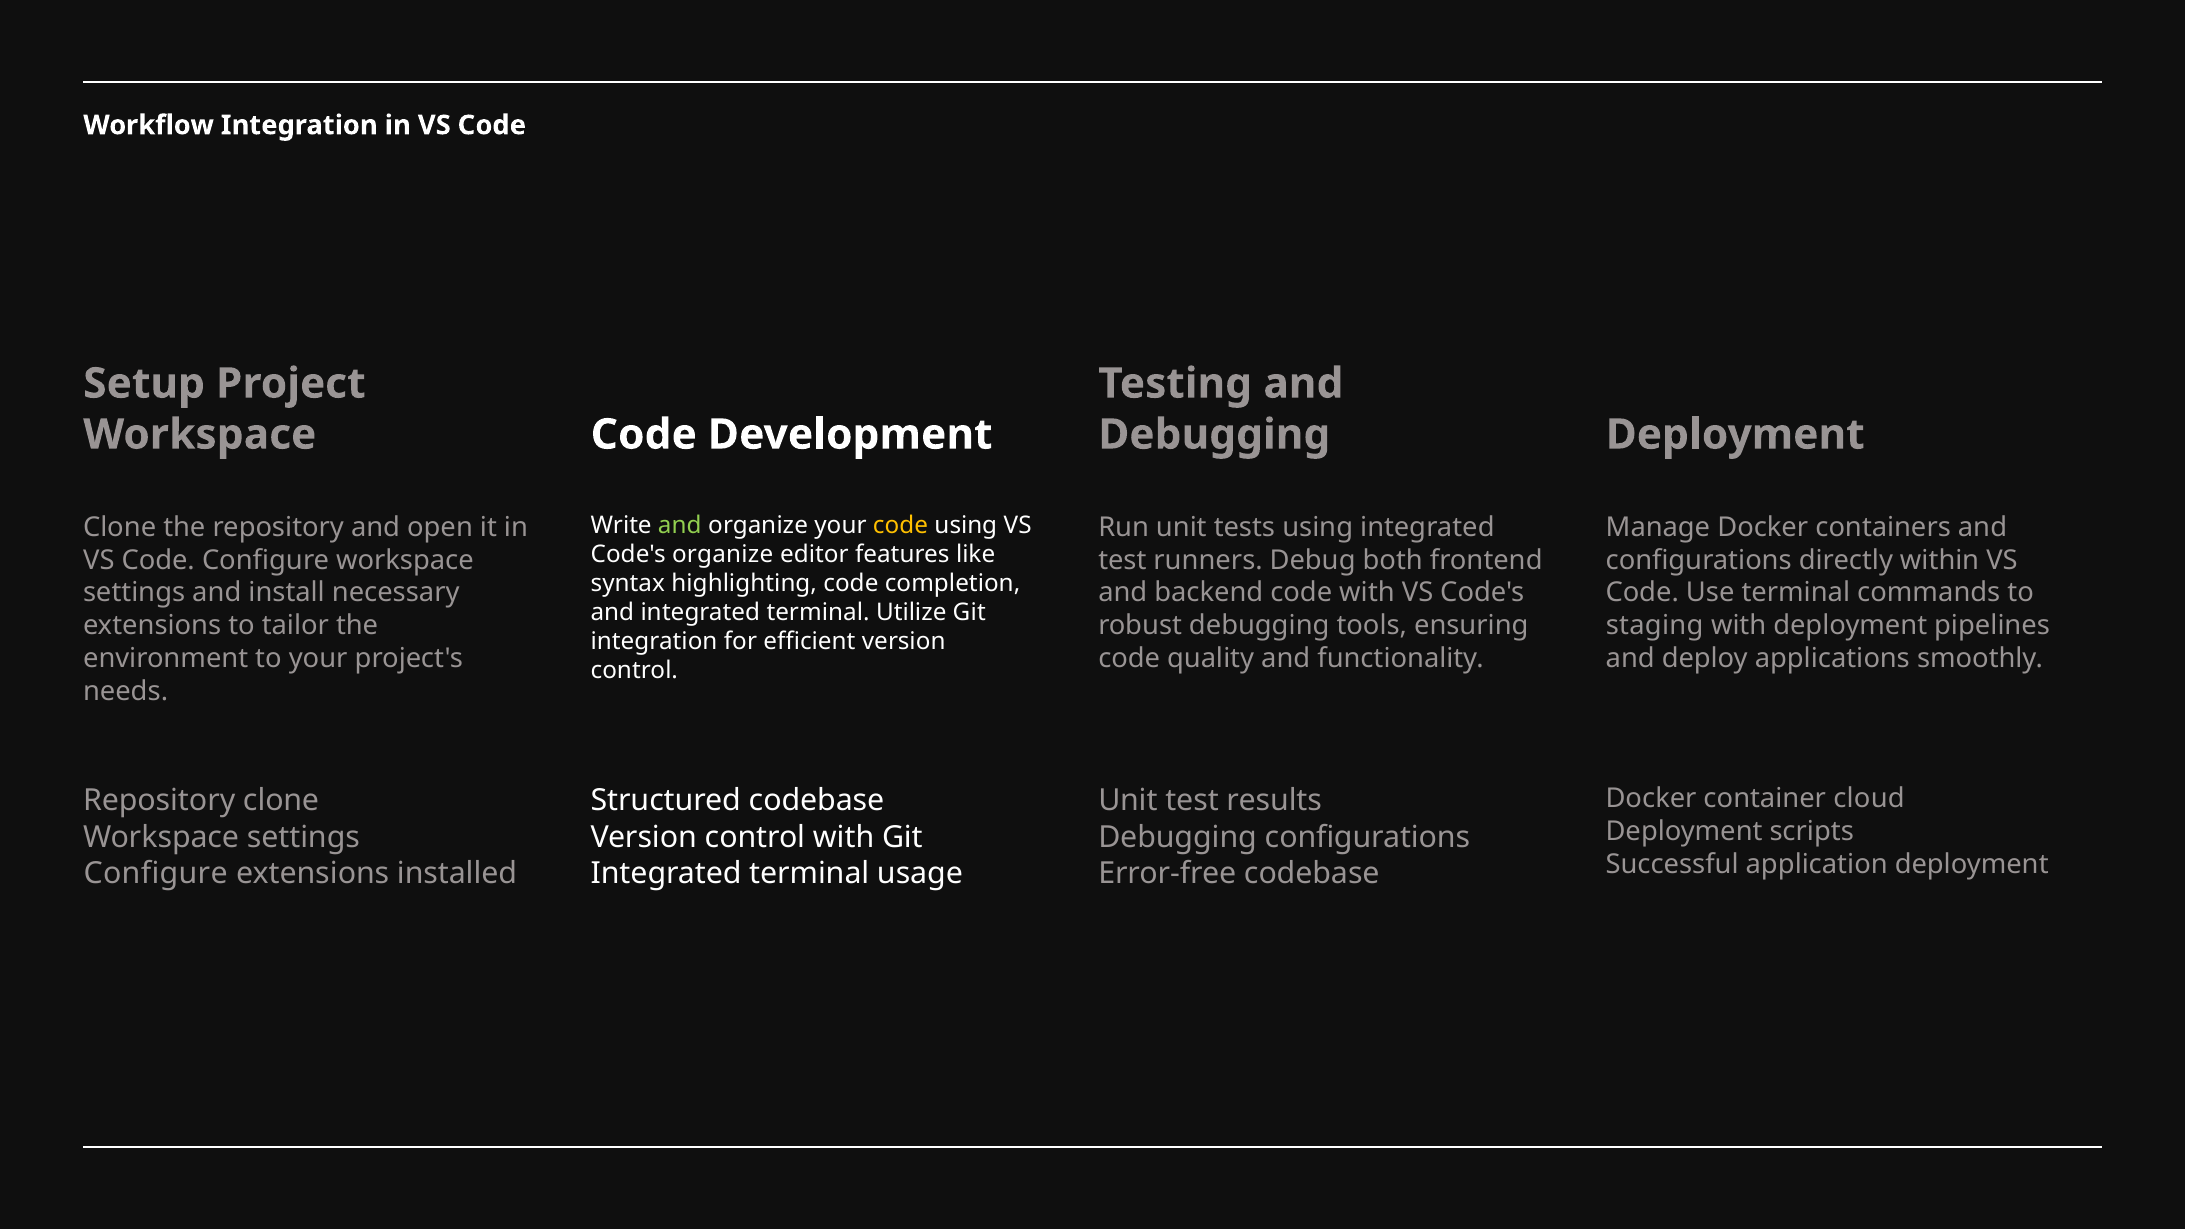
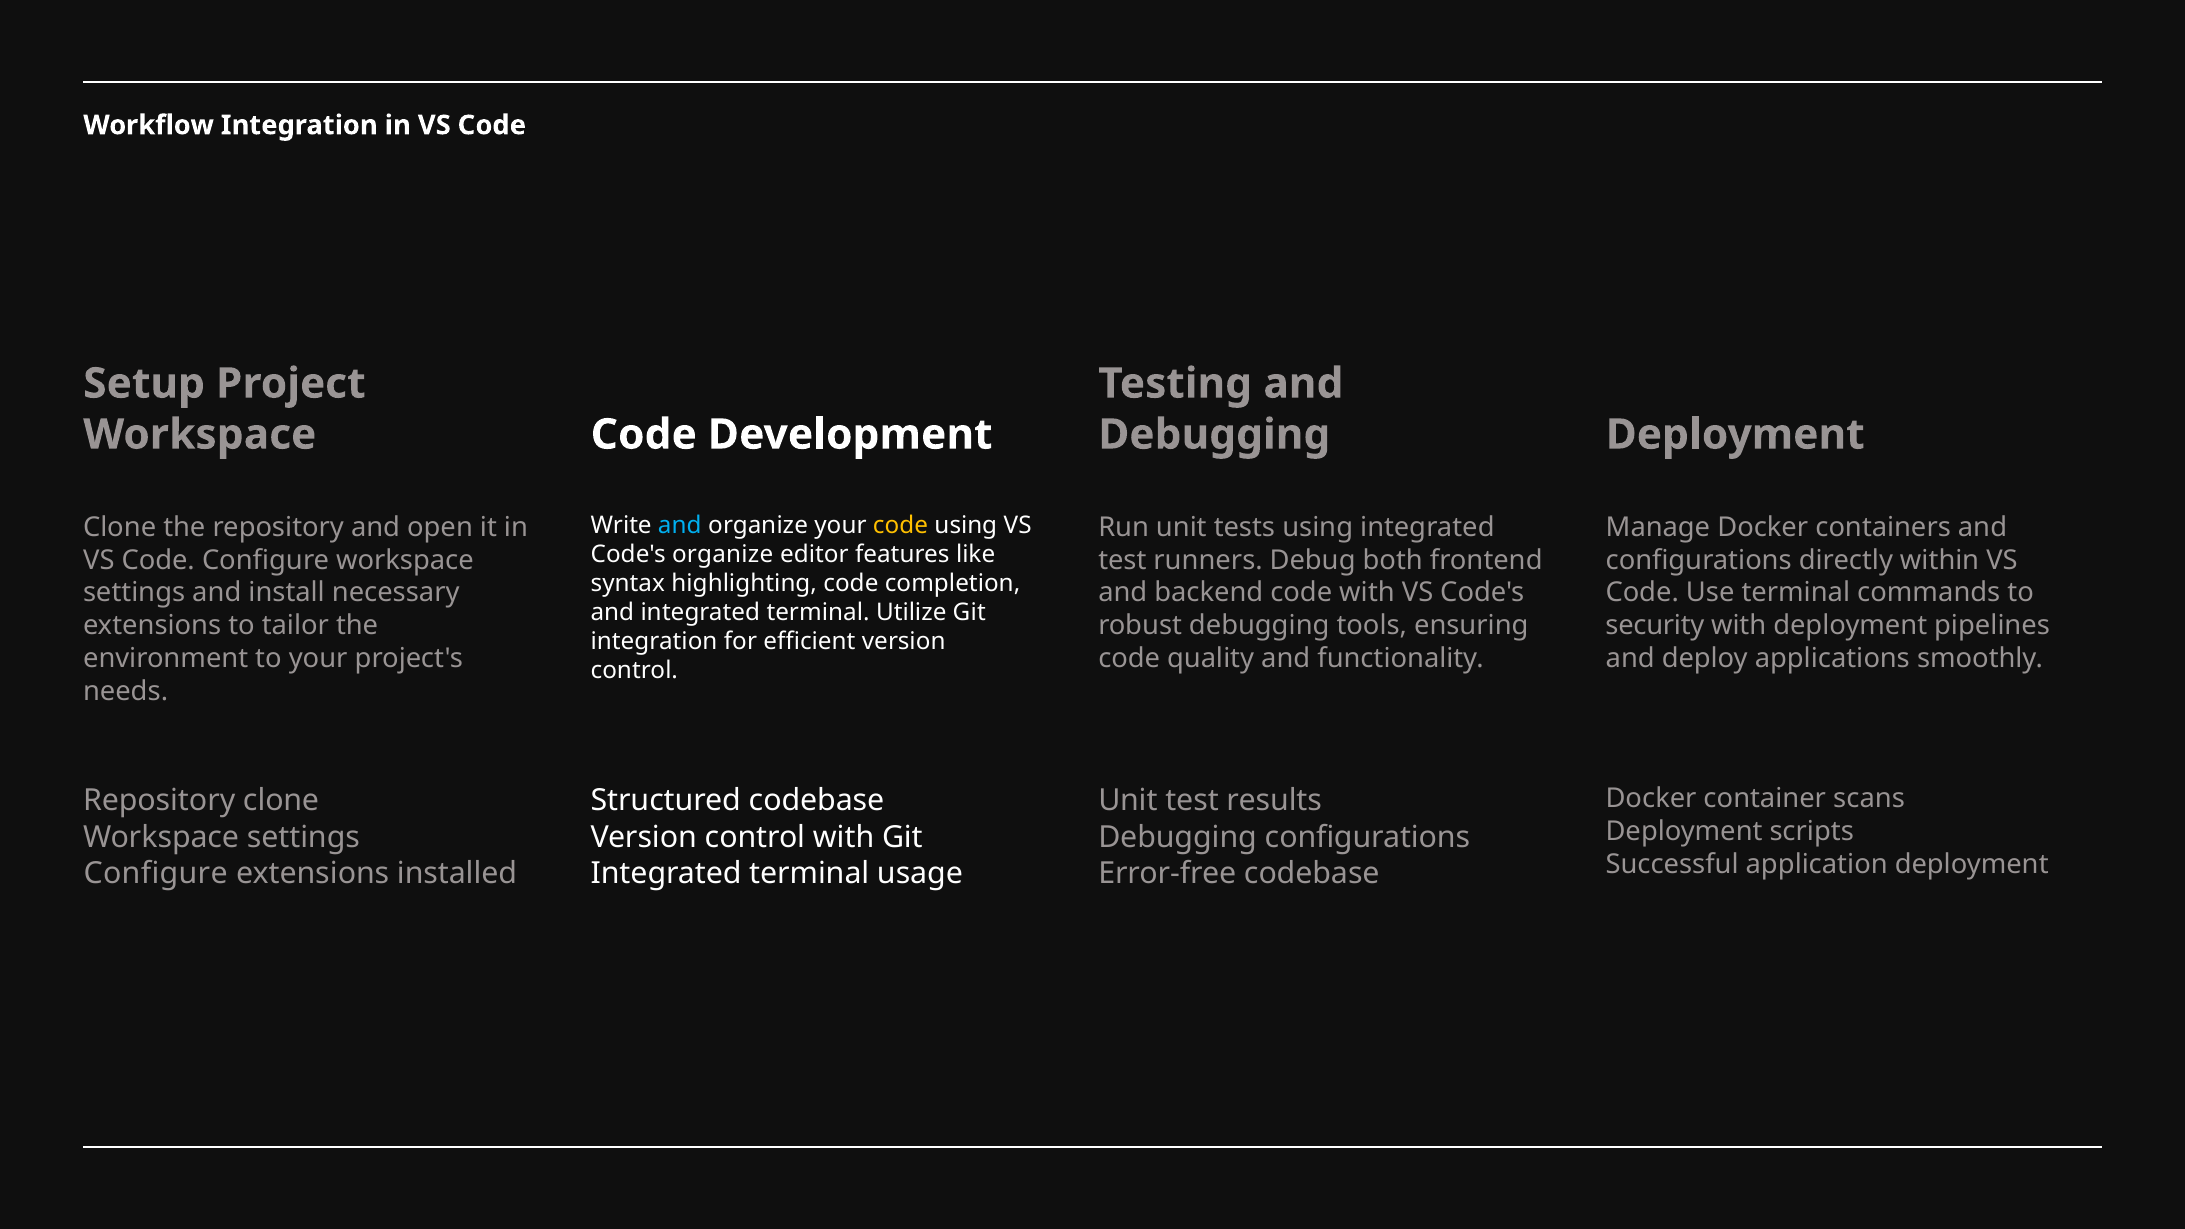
and at (680, 525) colour: light green -> light blue
staging: staging -> security
cloud: cloud -> scans
